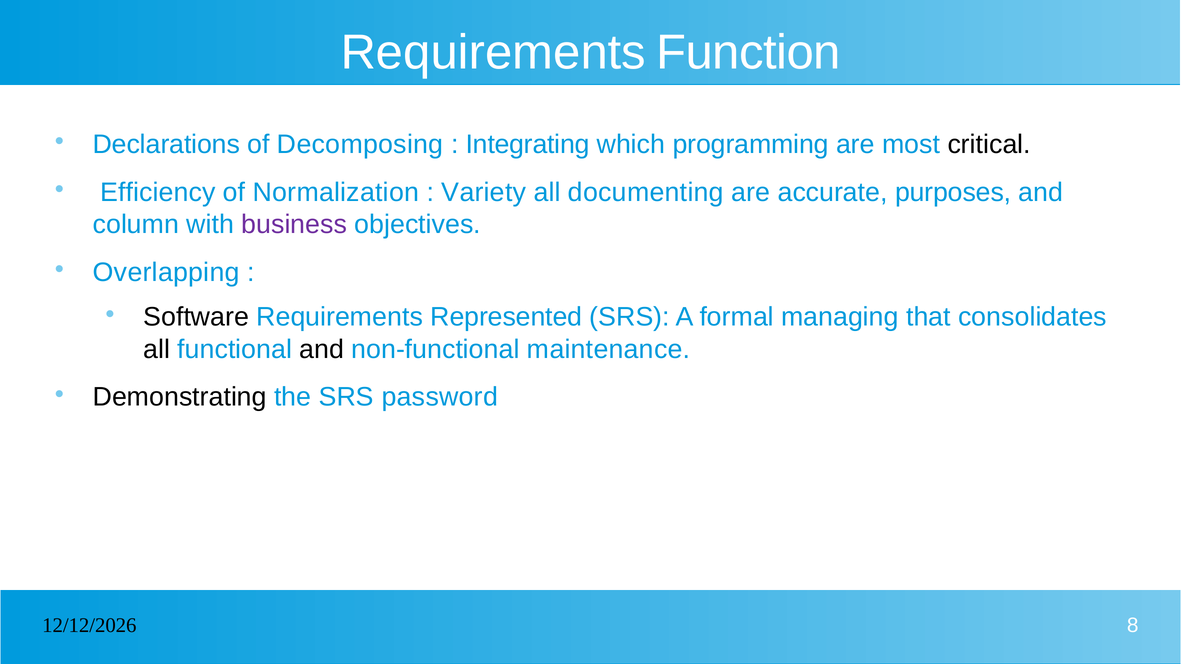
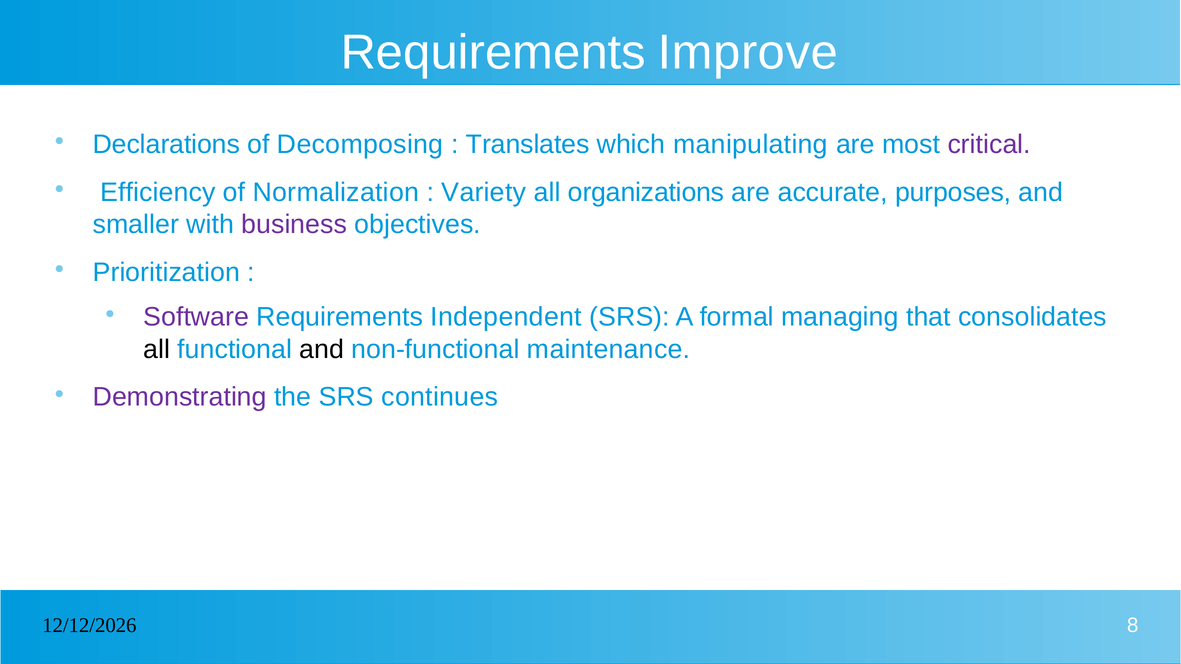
Function: Function -> Improve
Integrating: Integrating -> Translates
programming: programming -> manipulating
critical colour: black -> purple
documenting: documenting -> organizations
column: column -> smaller
Overlapping: Overlapping -> Prioritization
Software colour: black -> purple
Represented: Represented -> Independent
Demonstrating colour: black -> purple
password: password -> continues
